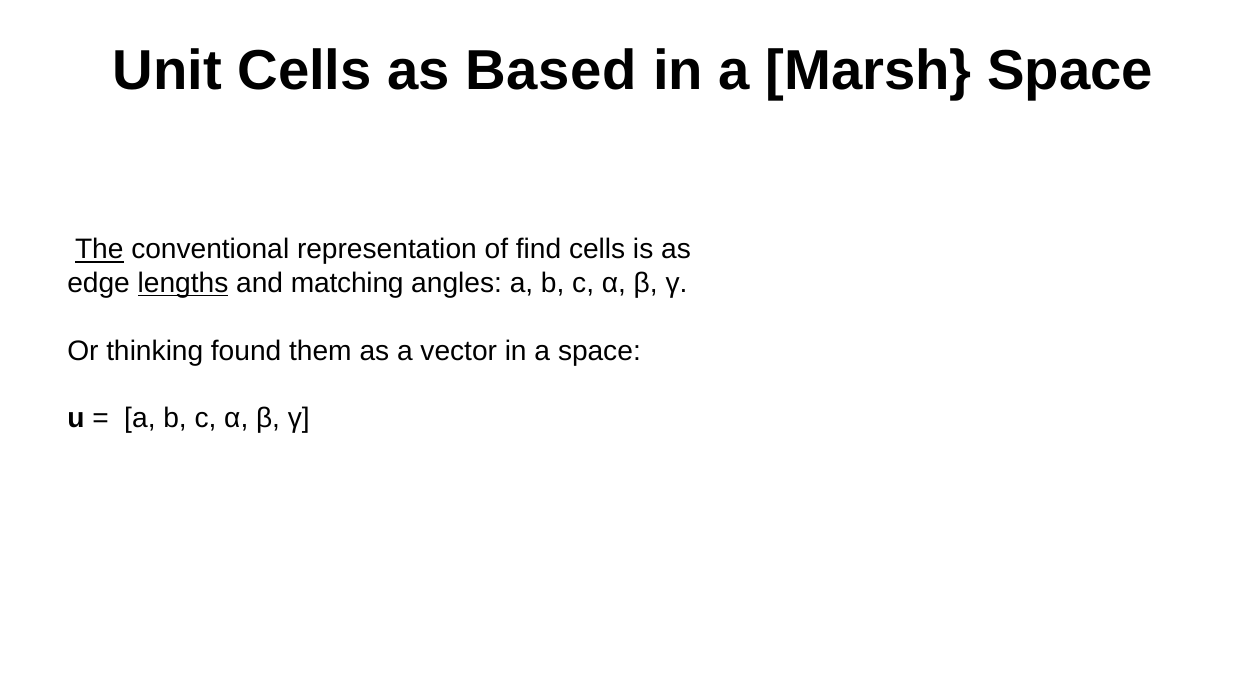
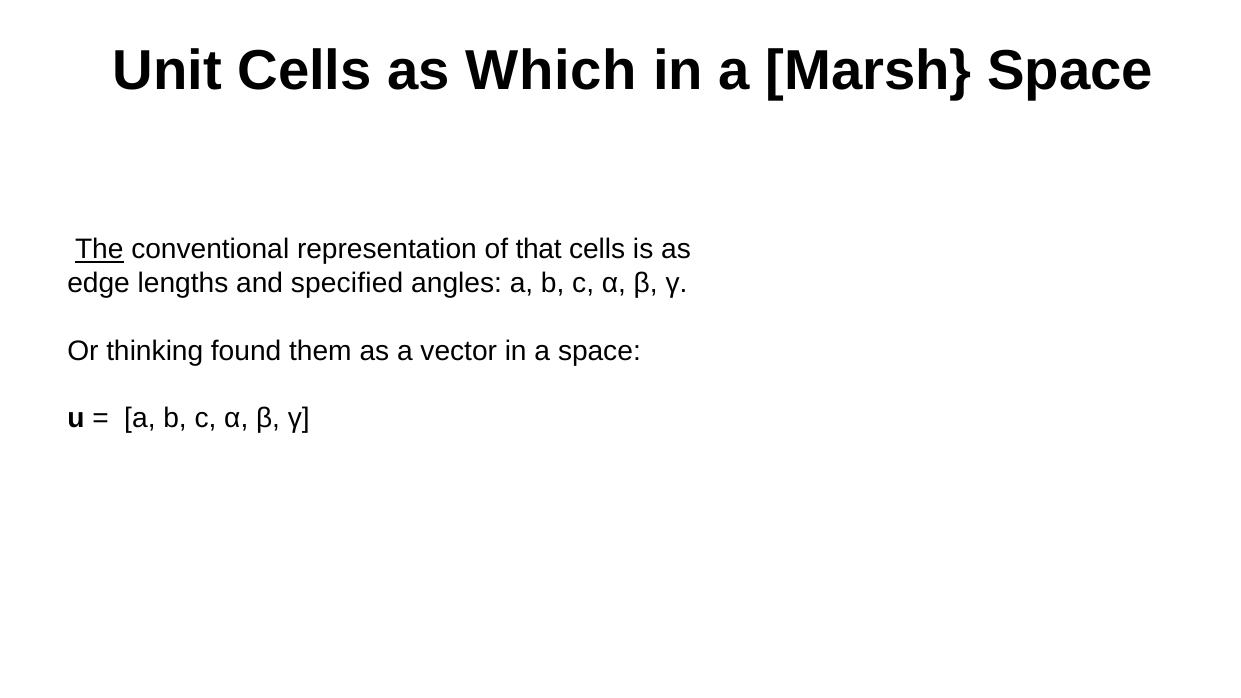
Based: Based -> Which
find: find -> that
lengths underline: present -> none
matching: matching -> specified
